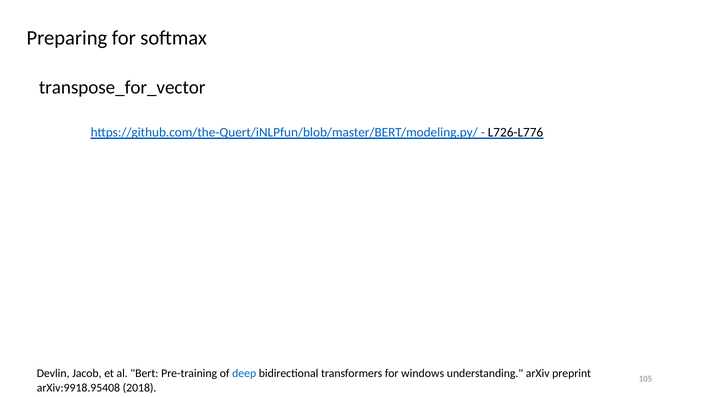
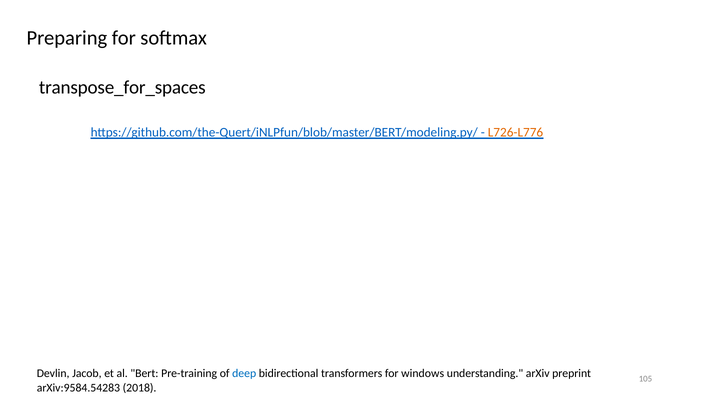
transpose_for_vector: transpose_for_vector -> transpose_for_spaces
L726-L776 colour: black -> orange
arXiv:9918.95408: arXiv:9918.95408 -> arXiv:9584.54283
